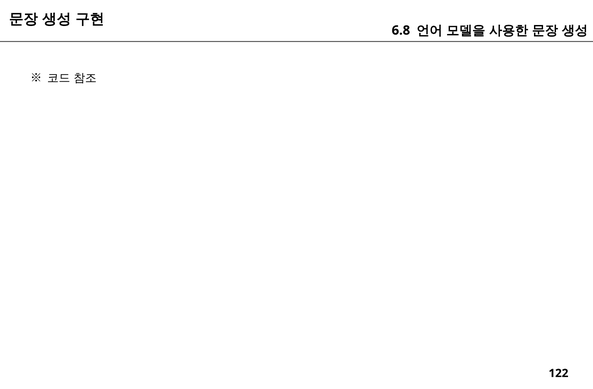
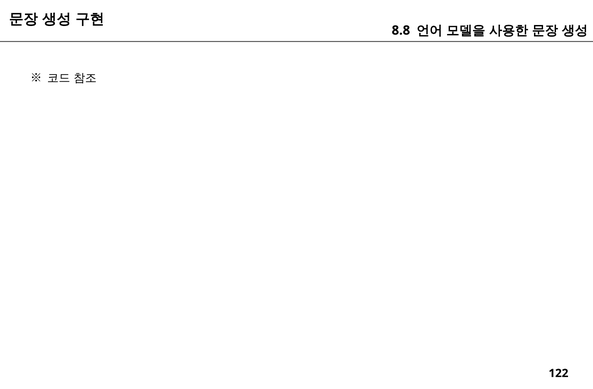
6.8: 6.8 -> 8.8
